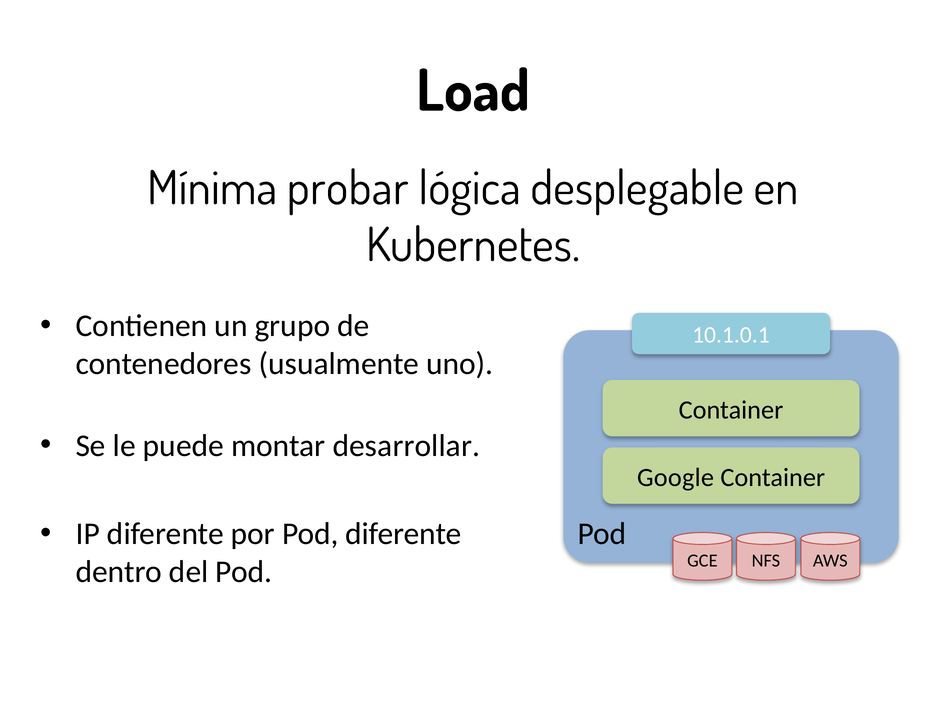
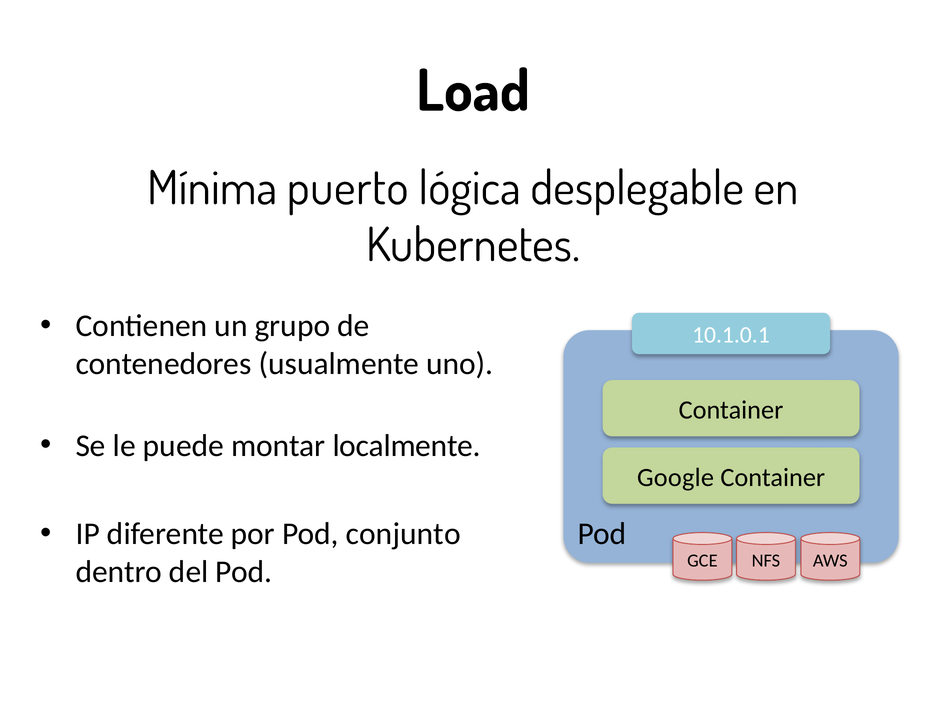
probar: probar -> puerto
desarrollar: desarrollar -> localmente
Pod diferente: diferente -> conjunto
